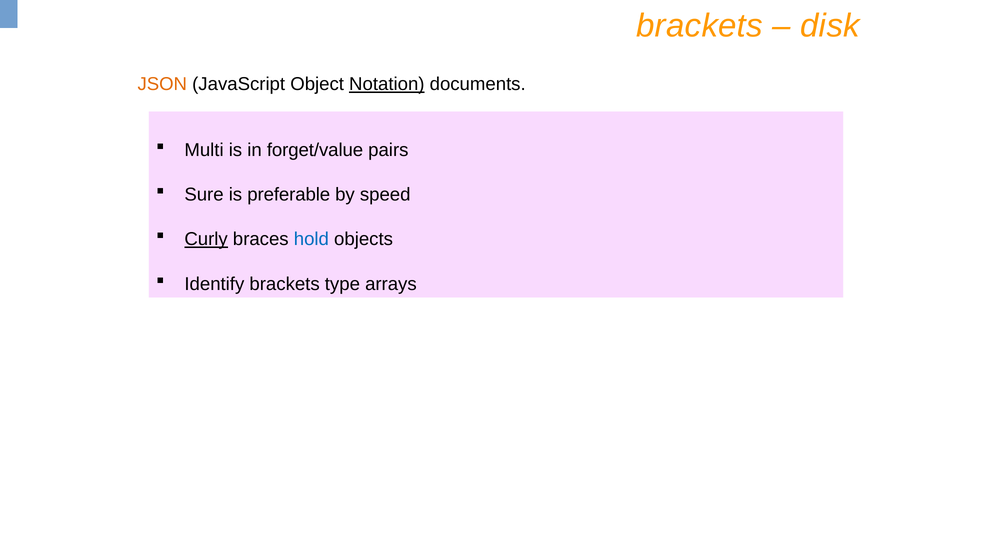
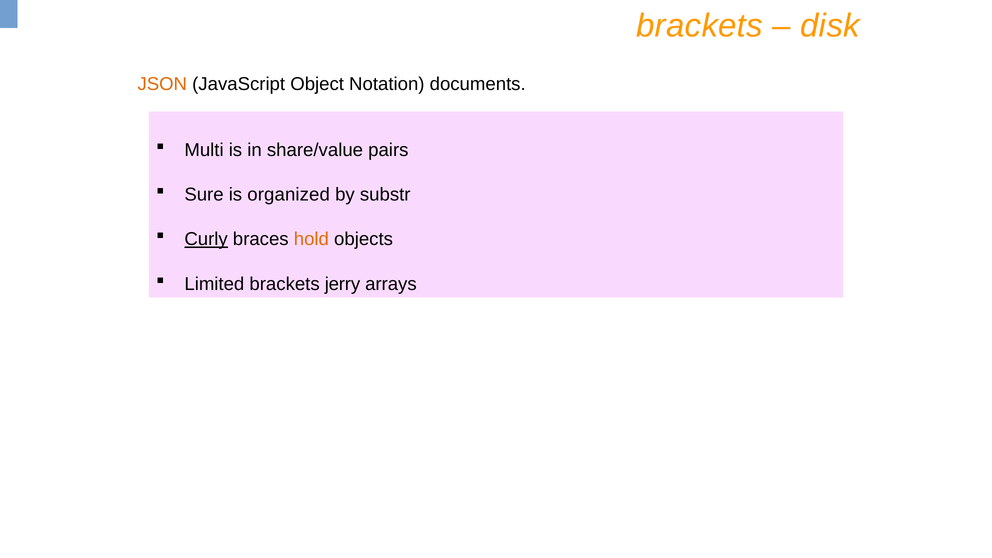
Notation underline: present -> none
forget/value: forget/value -> share/value
preferable: preferable -> organized
speed: speed -> substr
hold colour: blue -> orange
Identify: Identify -> Limited
type: type -> jerry
